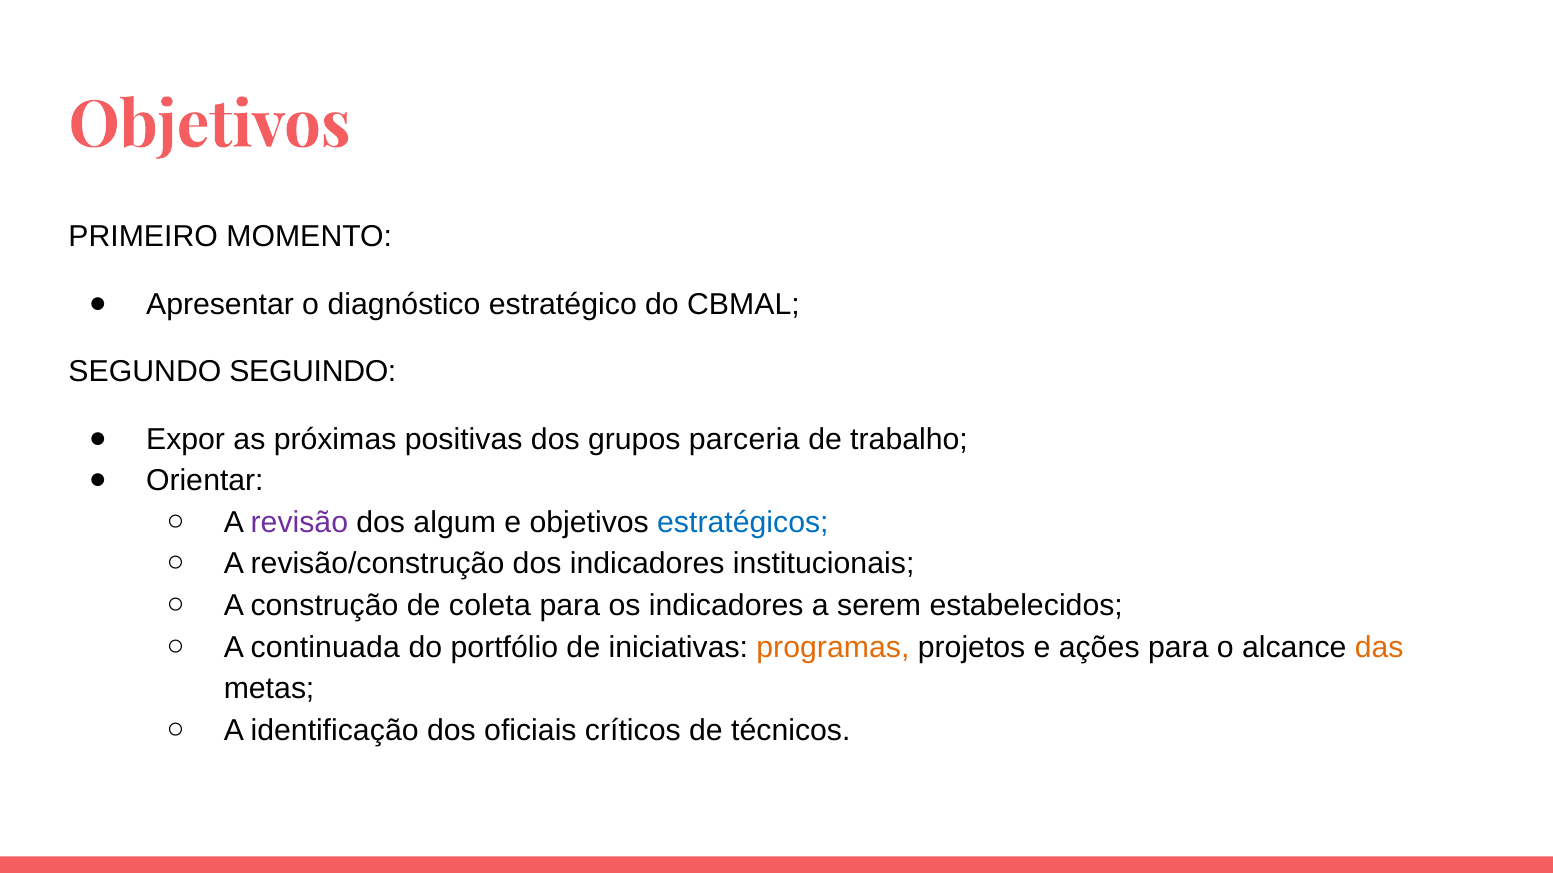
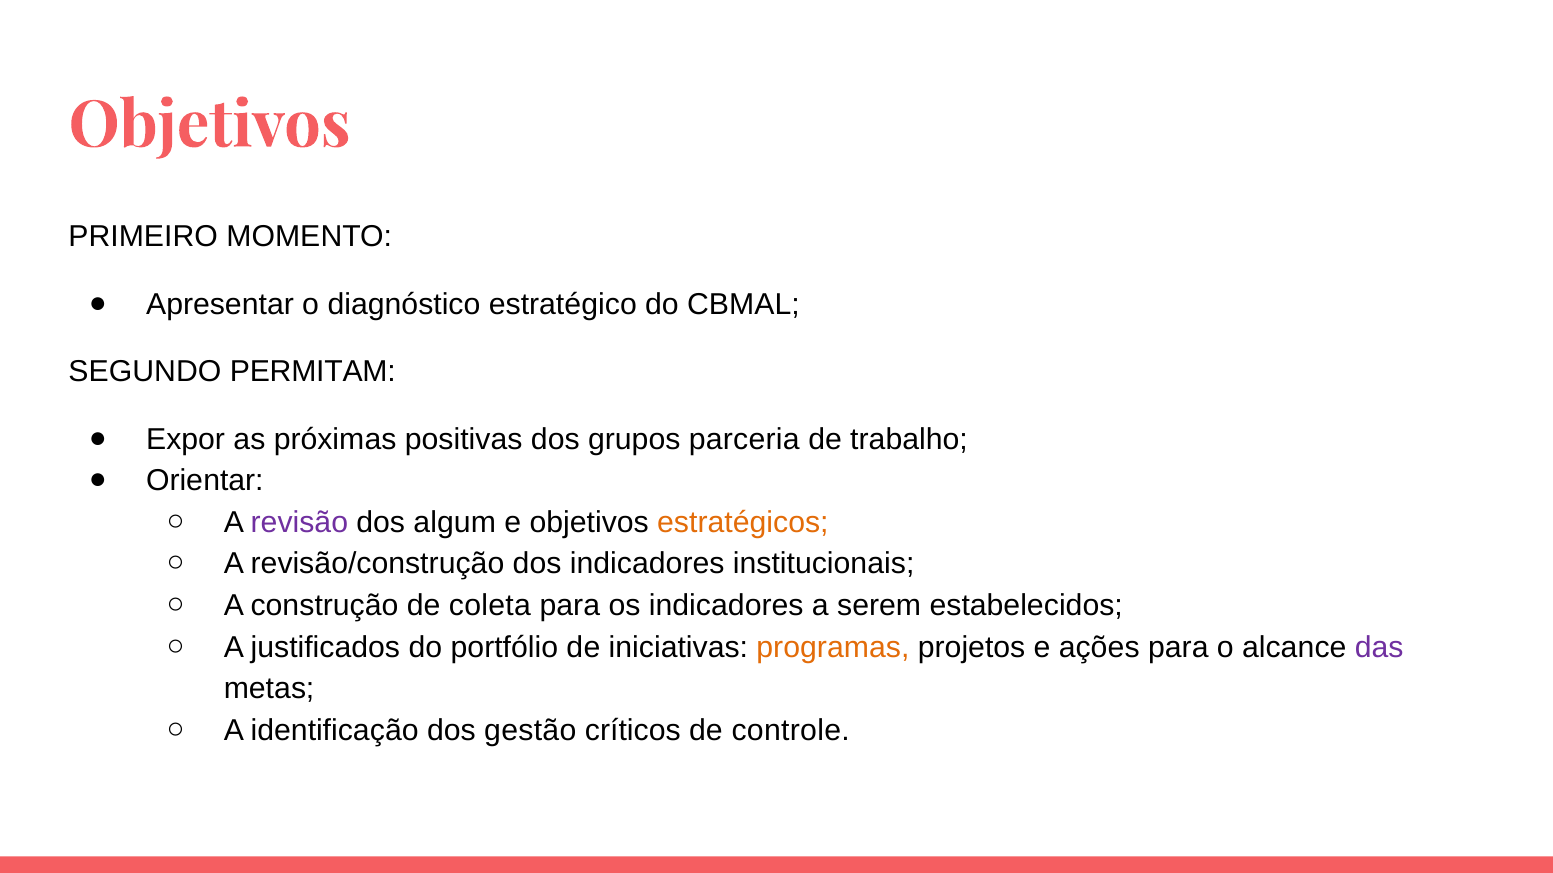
SEGUINDO: SEGUINDO -> PERMITAM
estratégicos colour: blue -> orange
continuada: continuada -> justificados
das colour: orange -> purple
oficiais: oficiais -> gestão
técnicos: técnicos -> controle
